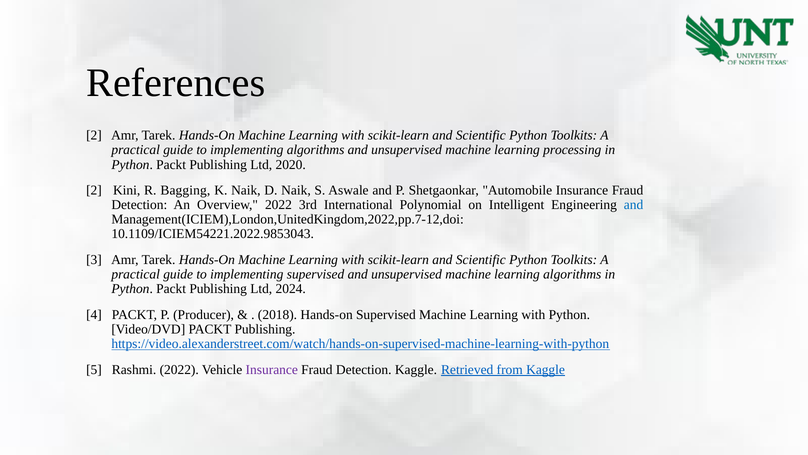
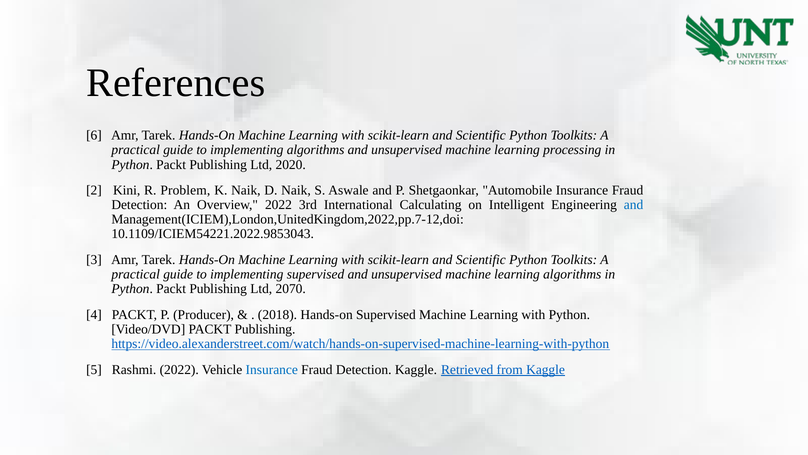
2 at (94, 135): 2 -> 6
Bagging: Bagging -> Problem
Polynomial: Polynomial -> Calculating
2024: 2024 -> 2070
Insurance at (272, 369) colour: purple -> blue
